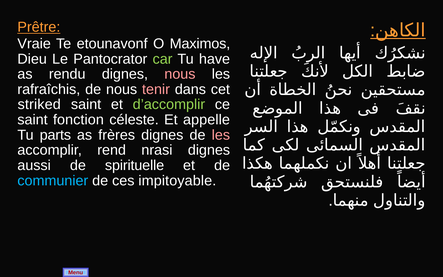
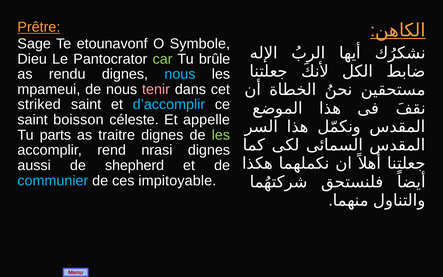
Vraie: Vraie -> Sage
Maximos: Maximos -> Symbole
have: have -> brûle
nous at (180, 74) colour: pink -> light blue
rafraîchis: rafraîchis -> mpameui
d’accomplir colour: light green -> light blue
fonction: fonction -> boisson
frères: frères -> traitre
les at (221, 135) colour: pink -> light green
spirituelle: spirituelle -> shepherd
